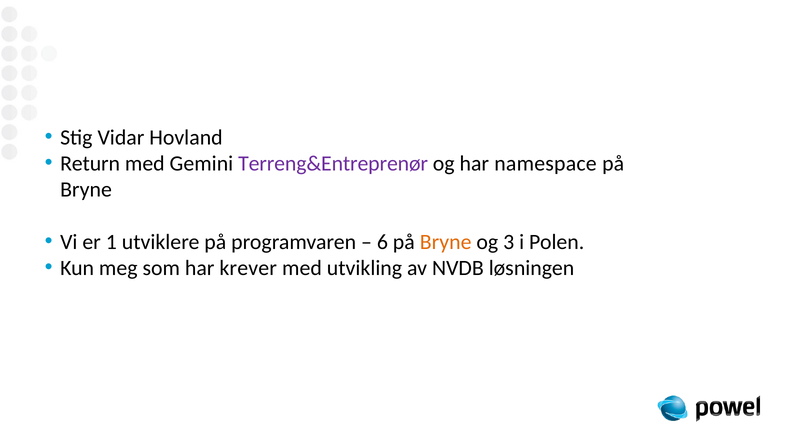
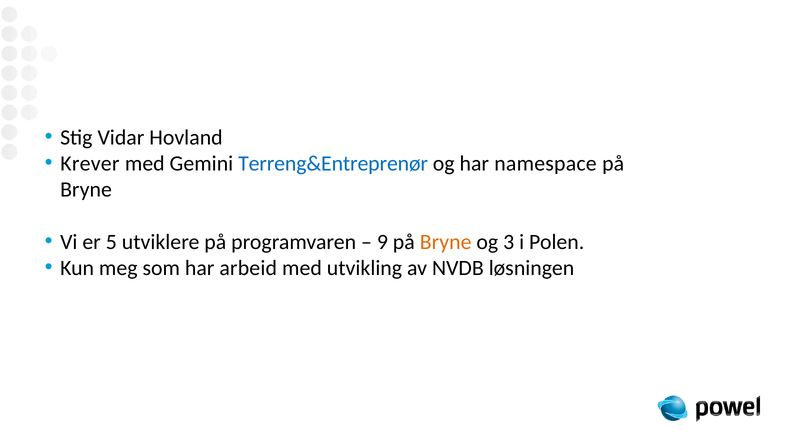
Return: Return -> Krever
Terreng&Entreprenør colour: purple -> blue
1: 1 -> 5
6: 6 -> 9
krever: krever -> arbeid
